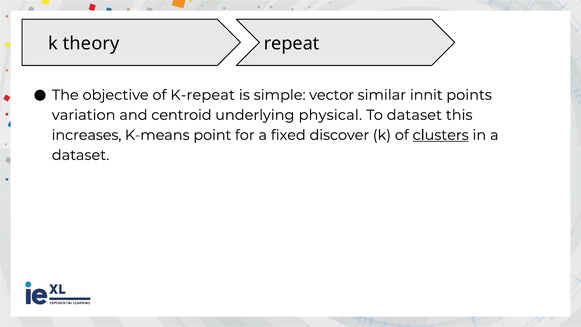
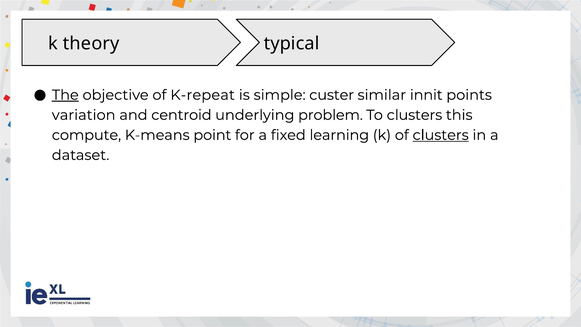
repeat: repeat -> typical
The underline: none -> present
vector: vector -> custer
physical: physical -> problem
To dataset: dataset -> clusters
increases: increases -> compute
discover: discover -> learning
